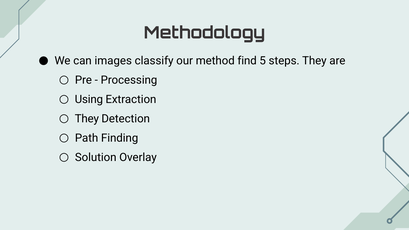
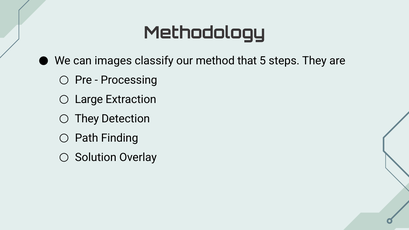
find: find -> that
Using: Using -> Large
